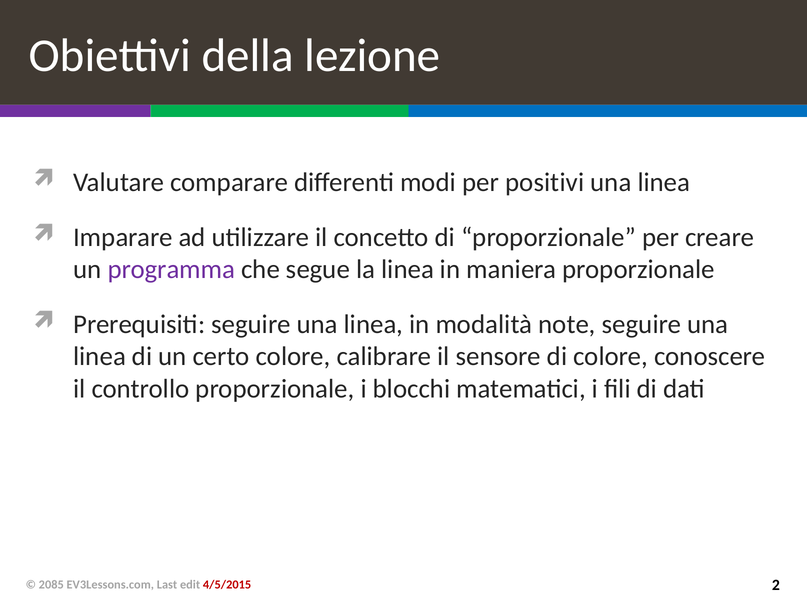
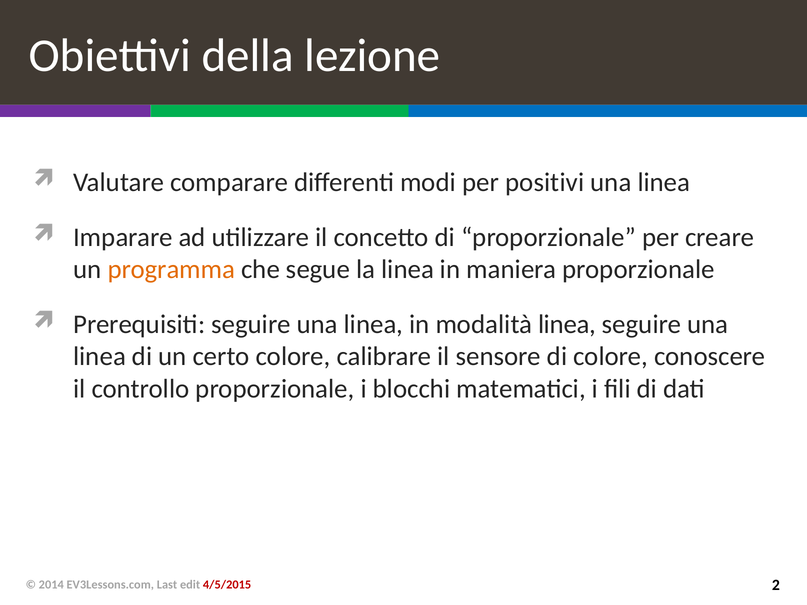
programma colour: purple -> orange
modalità note: note -> linea
2085: 2085 -> 2014
